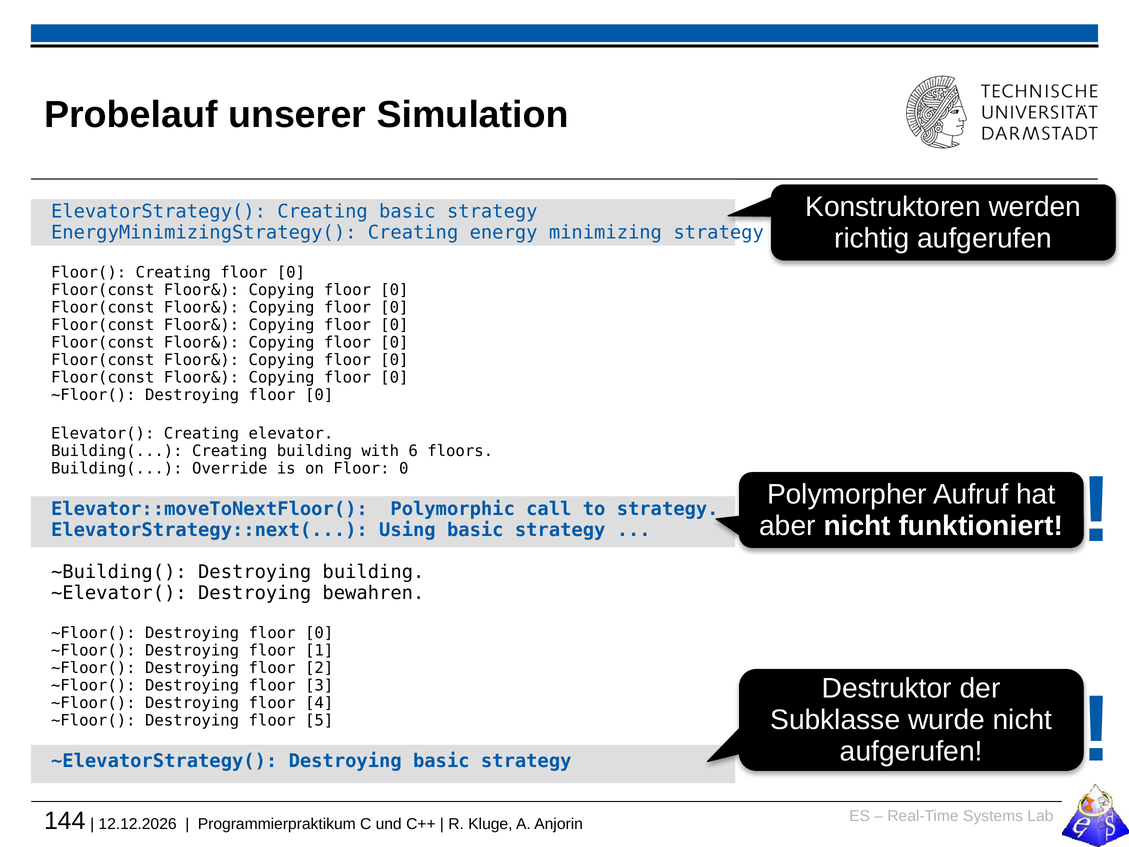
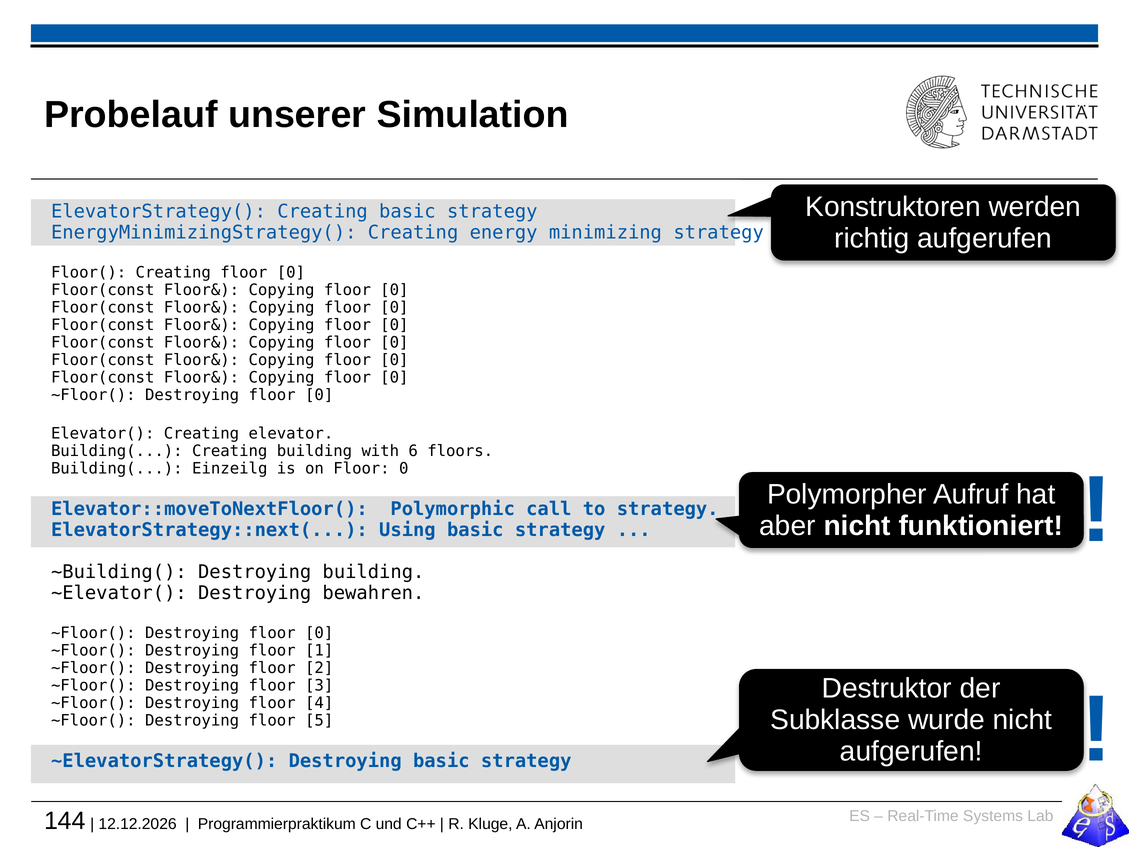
Override: Override -> Einzeilg
